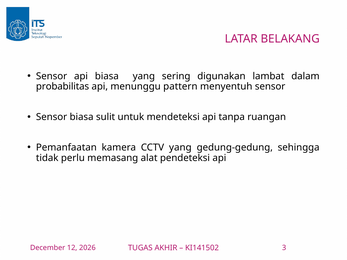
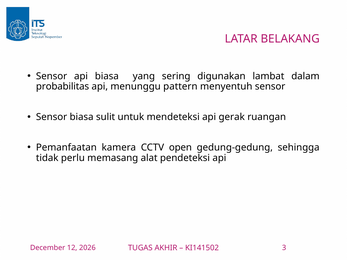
tanpa: tanpa -> gerak
CCTV yang: yang -> open
